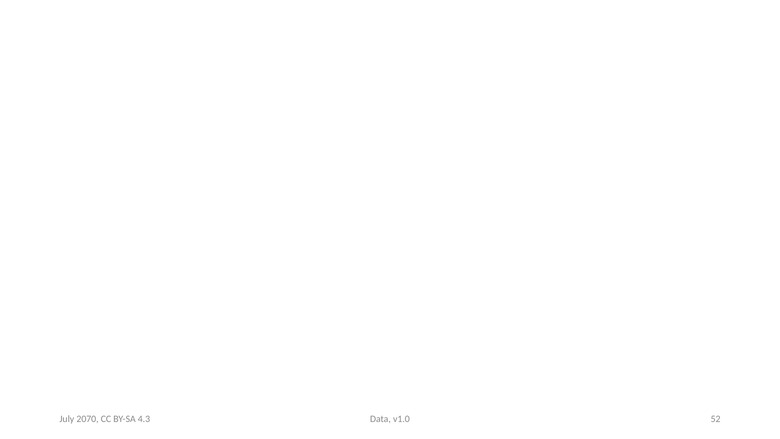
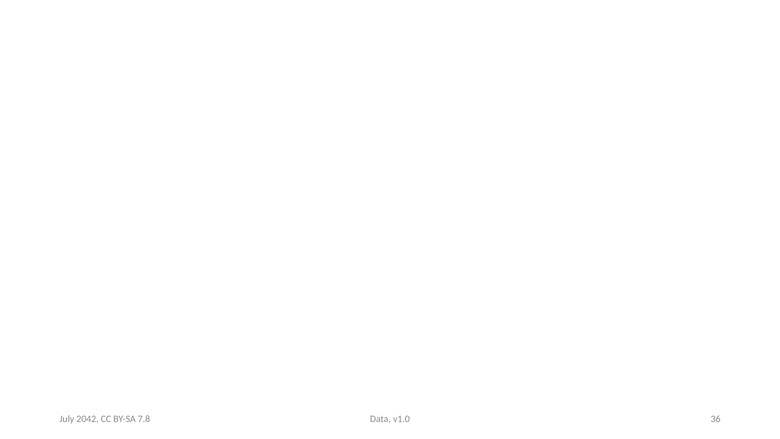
52: 52 -> 36
2070: 2070 -> 2042
4.3: 4.3 -> 7.8
